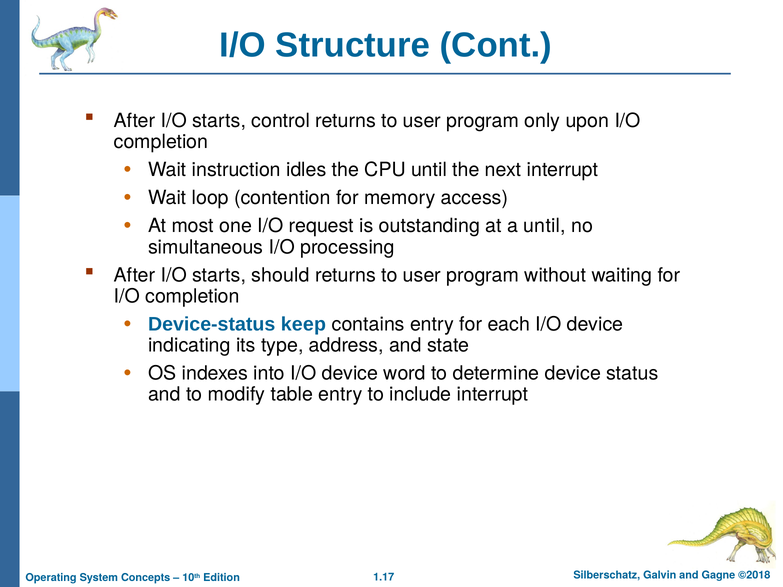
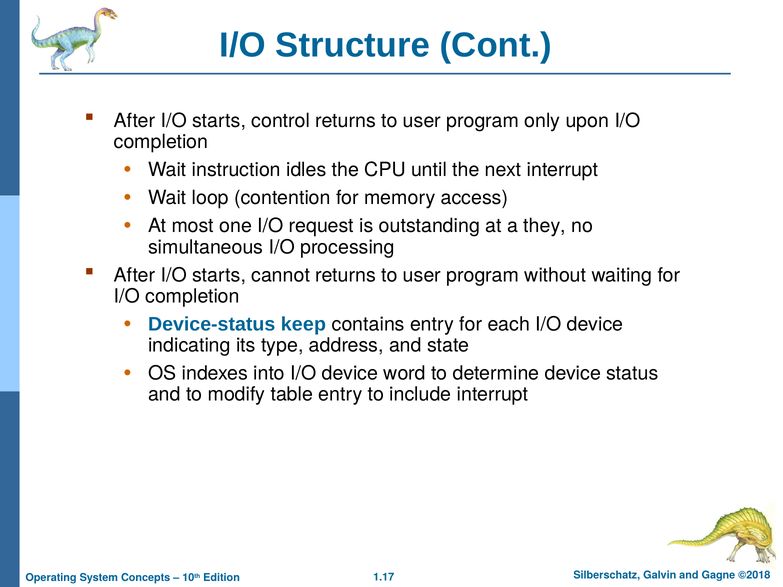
a until: until -> they
should: should -> cannot
